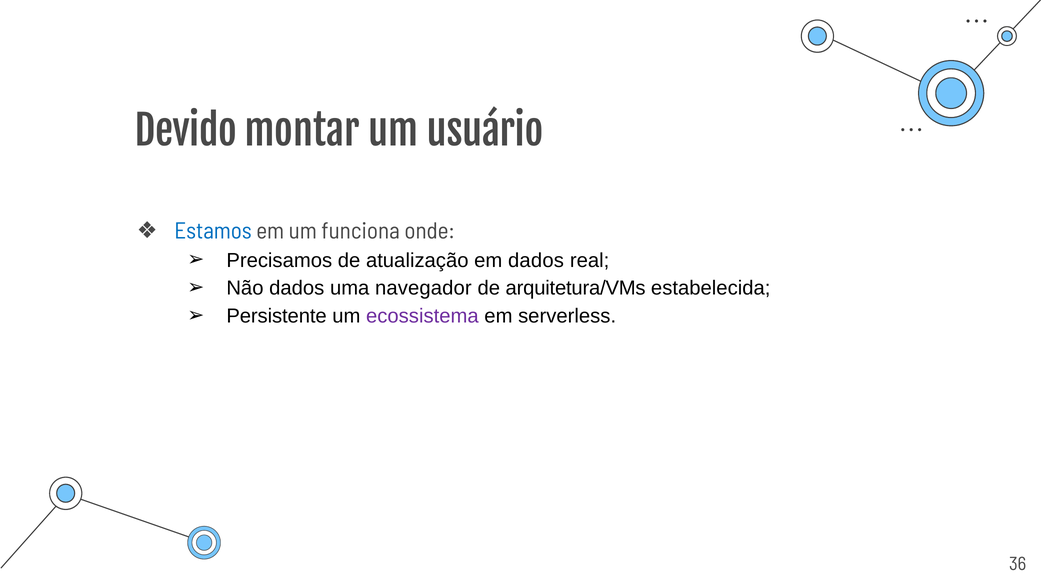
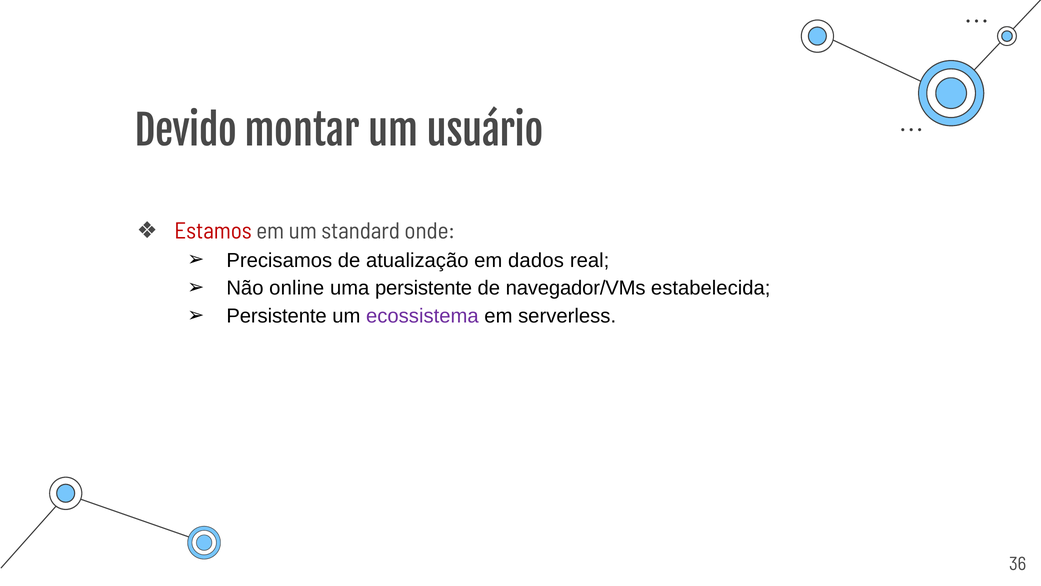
Estamos colour: blue -> red
funciona: funciona -> standard
Não dados: dados -> online
uma navegador: navegador -> persistente
arquitetura/VMs: arquitetura/VMs -> navegador/VMs
